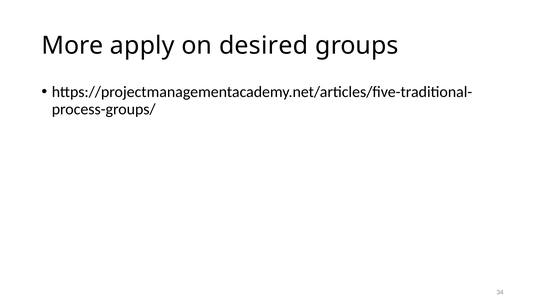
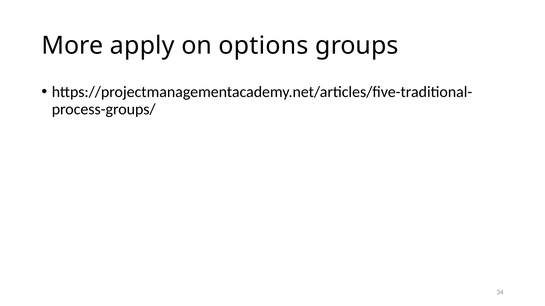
desired: desired -> options
